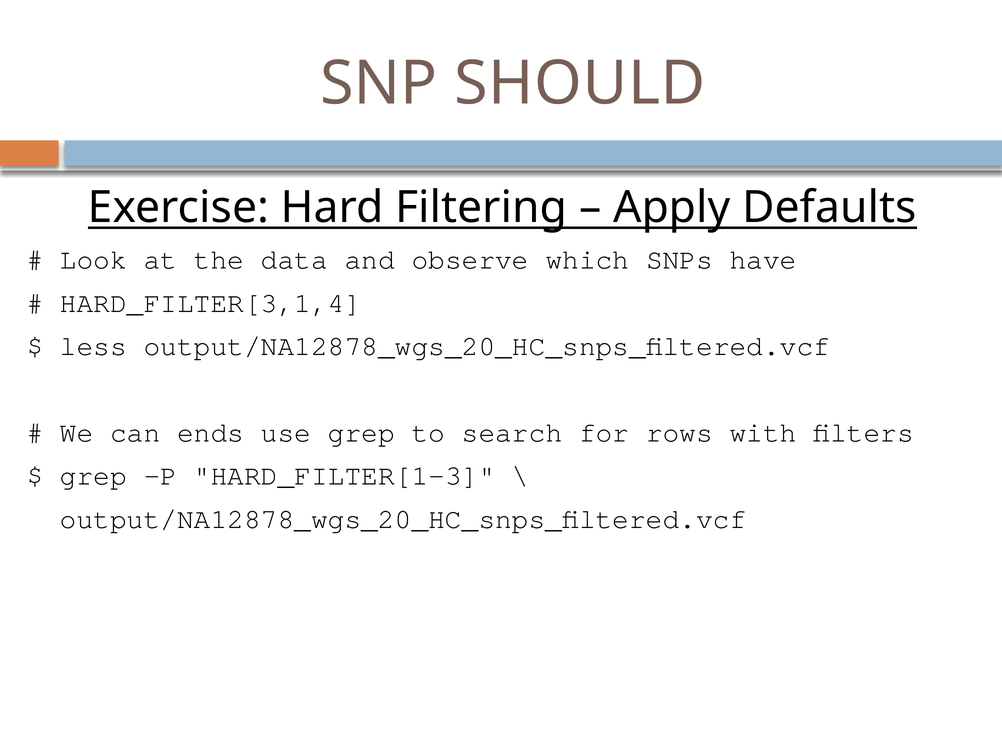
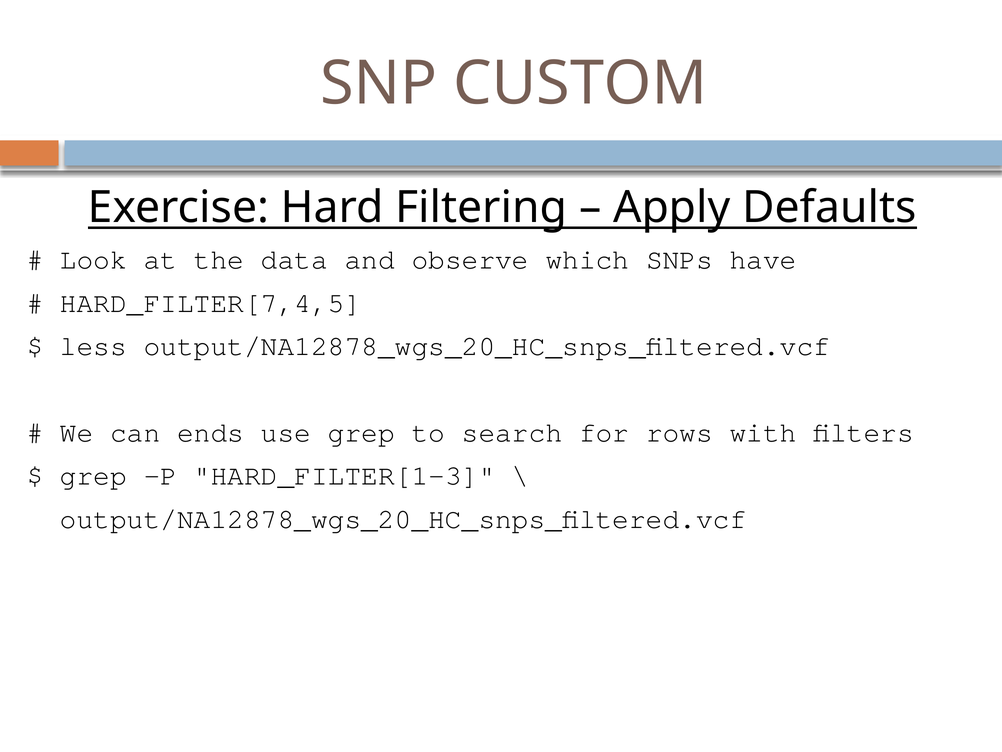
SHOULD: SHOULD -> CUSTOM
HARD_FILTER[3,1,4: HARD_FILTER[3,1,4 -> HARD_FILTER[7,4,5
